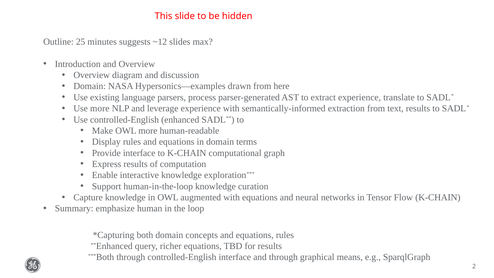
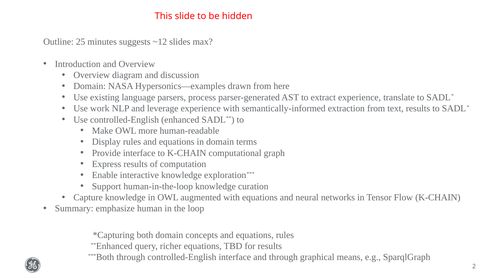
Use more: more -> work
